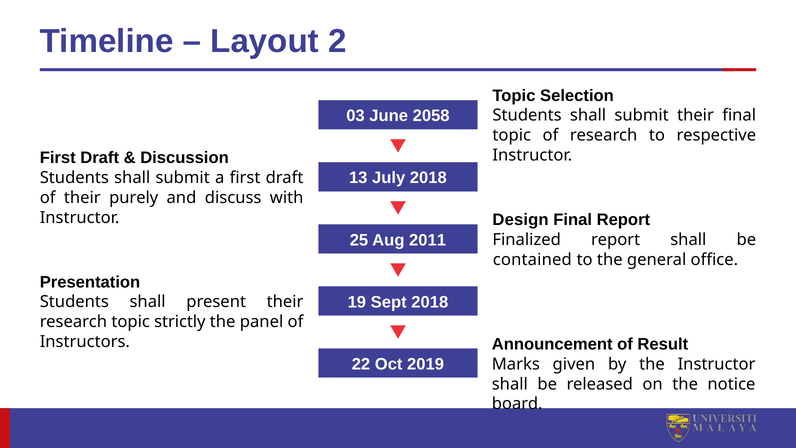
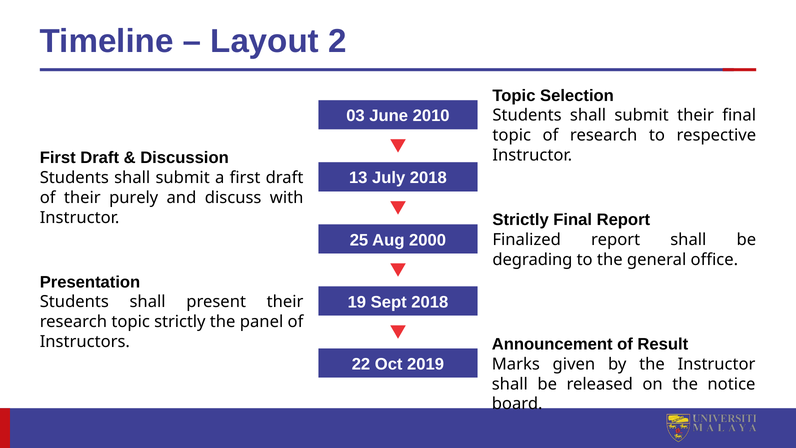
2058: 2058 -> 2010
Design at (521, 220): Design -> Strictly
2011: 2011 -> 2000
contained: contained -> degrading
